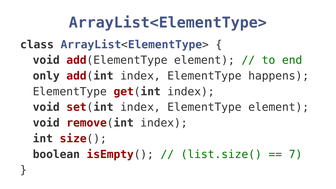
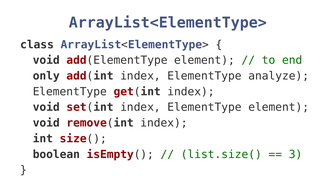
happens: happens -> analyze
7: 7 -> 3
